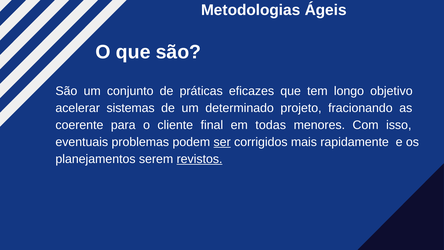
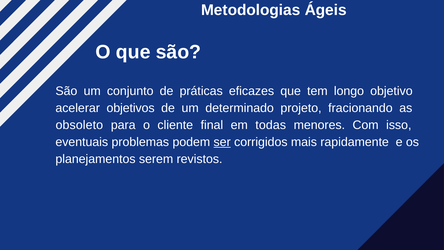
sistemas: sistemas -> objetivos
coerente: coerente -> obsoleto
revistos underline: present -> none
